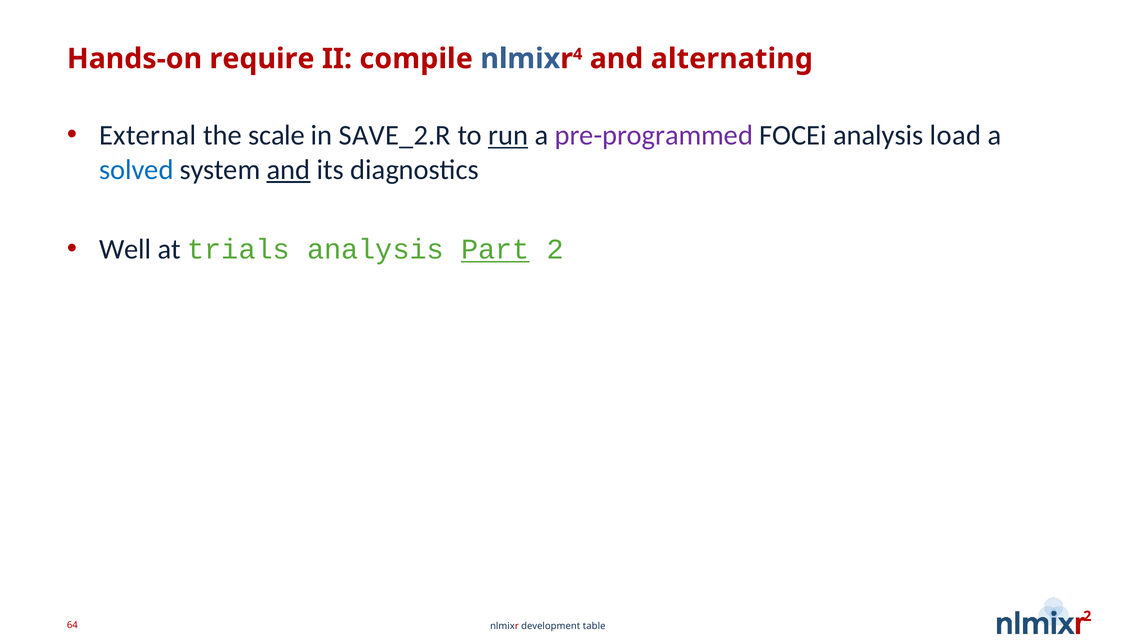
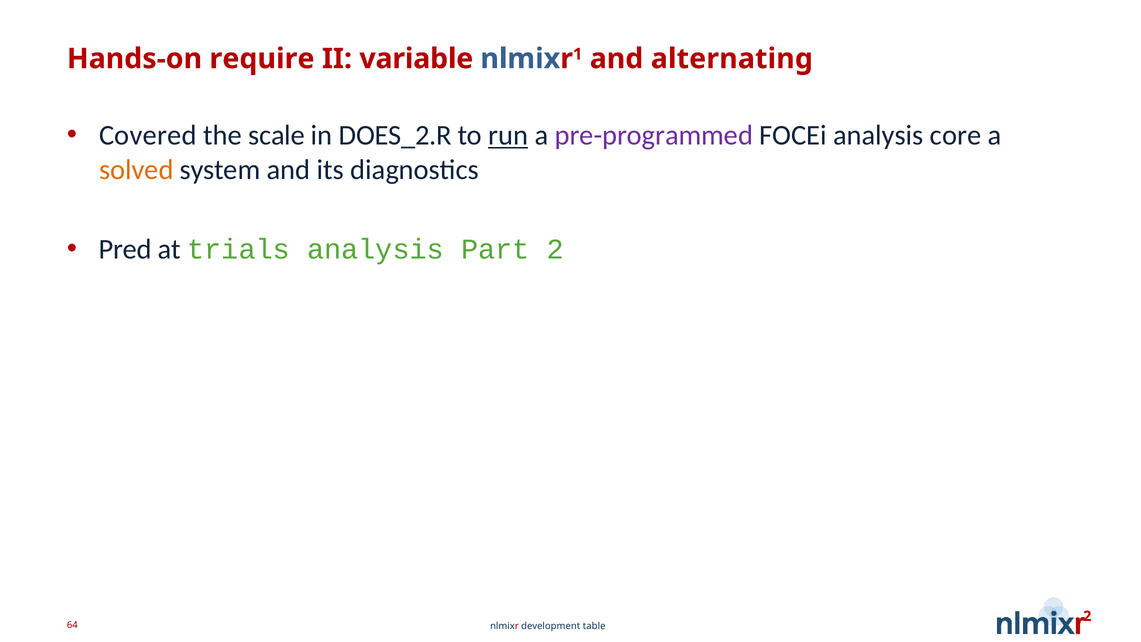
compile: compile -> variable
4: 4 -> 1
External: External -> Covered
SAVE_2.R: SAVE_2.R -> DOES_2.R
load: load -> core
solved colour: blue -> orange
and at (289, 170) underline: present -> none
Well: Well -> Pred
Part underline: present -> none
